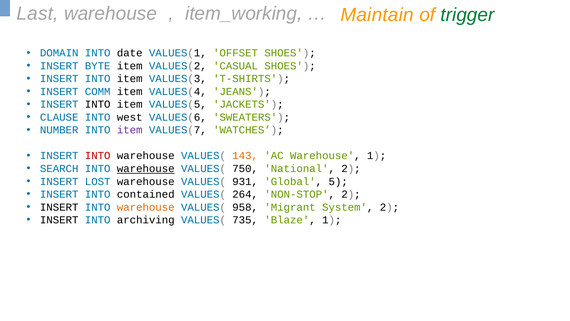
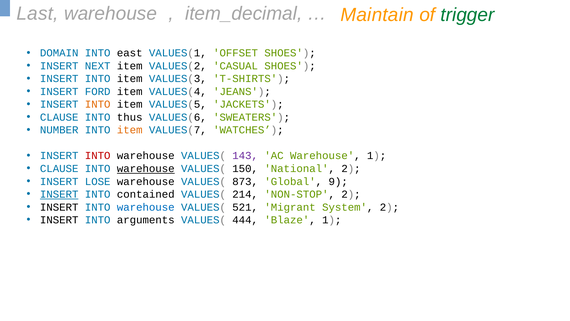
item_working: item_working -> item_decimal
date: date -> east
BYTE: BYTE -> NEXT
COMM: COMM -> FORD
INTO at (98, 104) colour: black -> orange
west: west -> thus
item at (130, 130) colour: purple -> orange
143 colour: orange -> purple
SEARCH at (59, 168): SEARCH -> CLAUSE
750: 750 -> 150
LOST: LOST -> LOSE
931: 931 -> 873
5: 5 -> 9
INSERT at (59, 194) underline: none -> present
264: 264 -> 214
warehouse at (146, 207) colour: orange -> blue
958: 958 -> 521
archiving: archiving -> arguments
735: 735 -> 444
